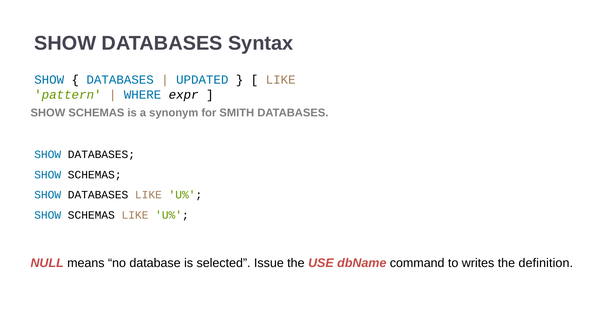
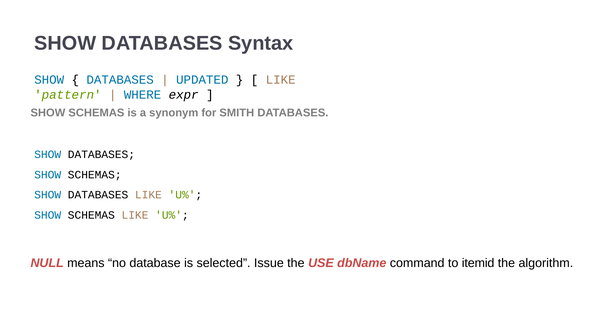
writes: writes -> itemid
definition: definition -> algorithm
